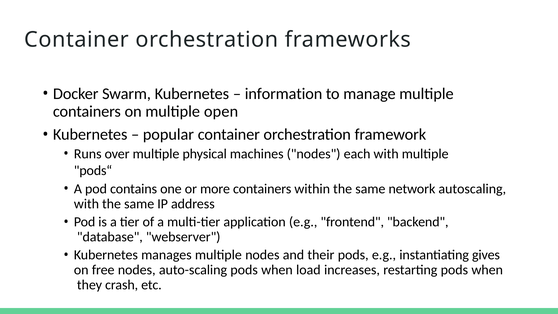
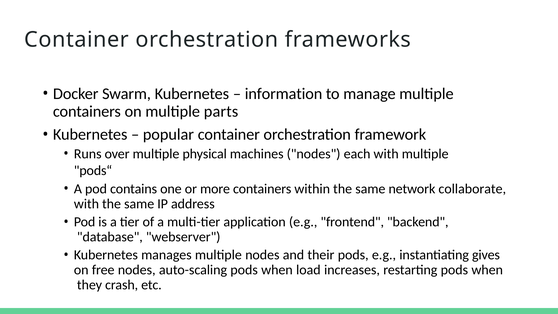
open: open -> parts
autoscaling: autoscaling -> collaborate
